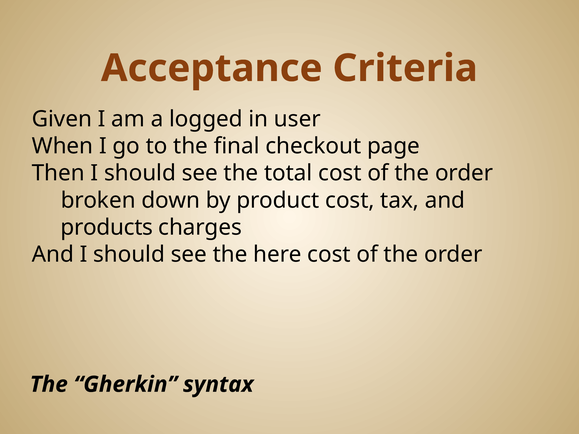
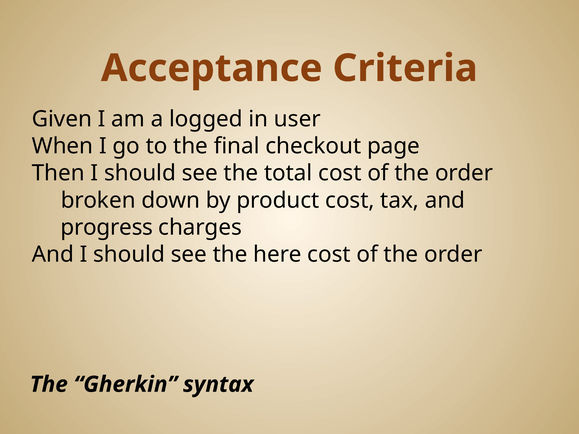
products: products -> progress
